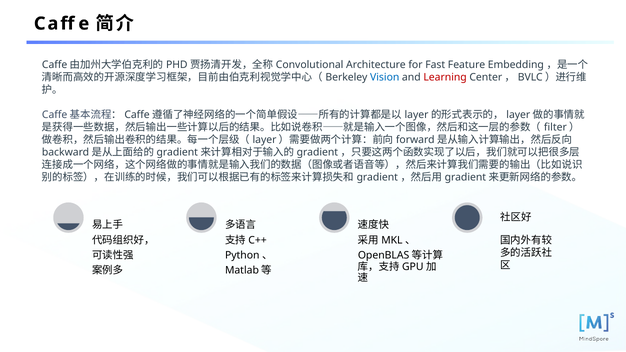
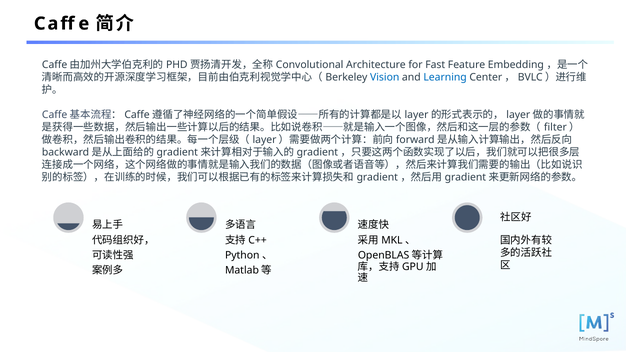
Learning colour: red -> blue
